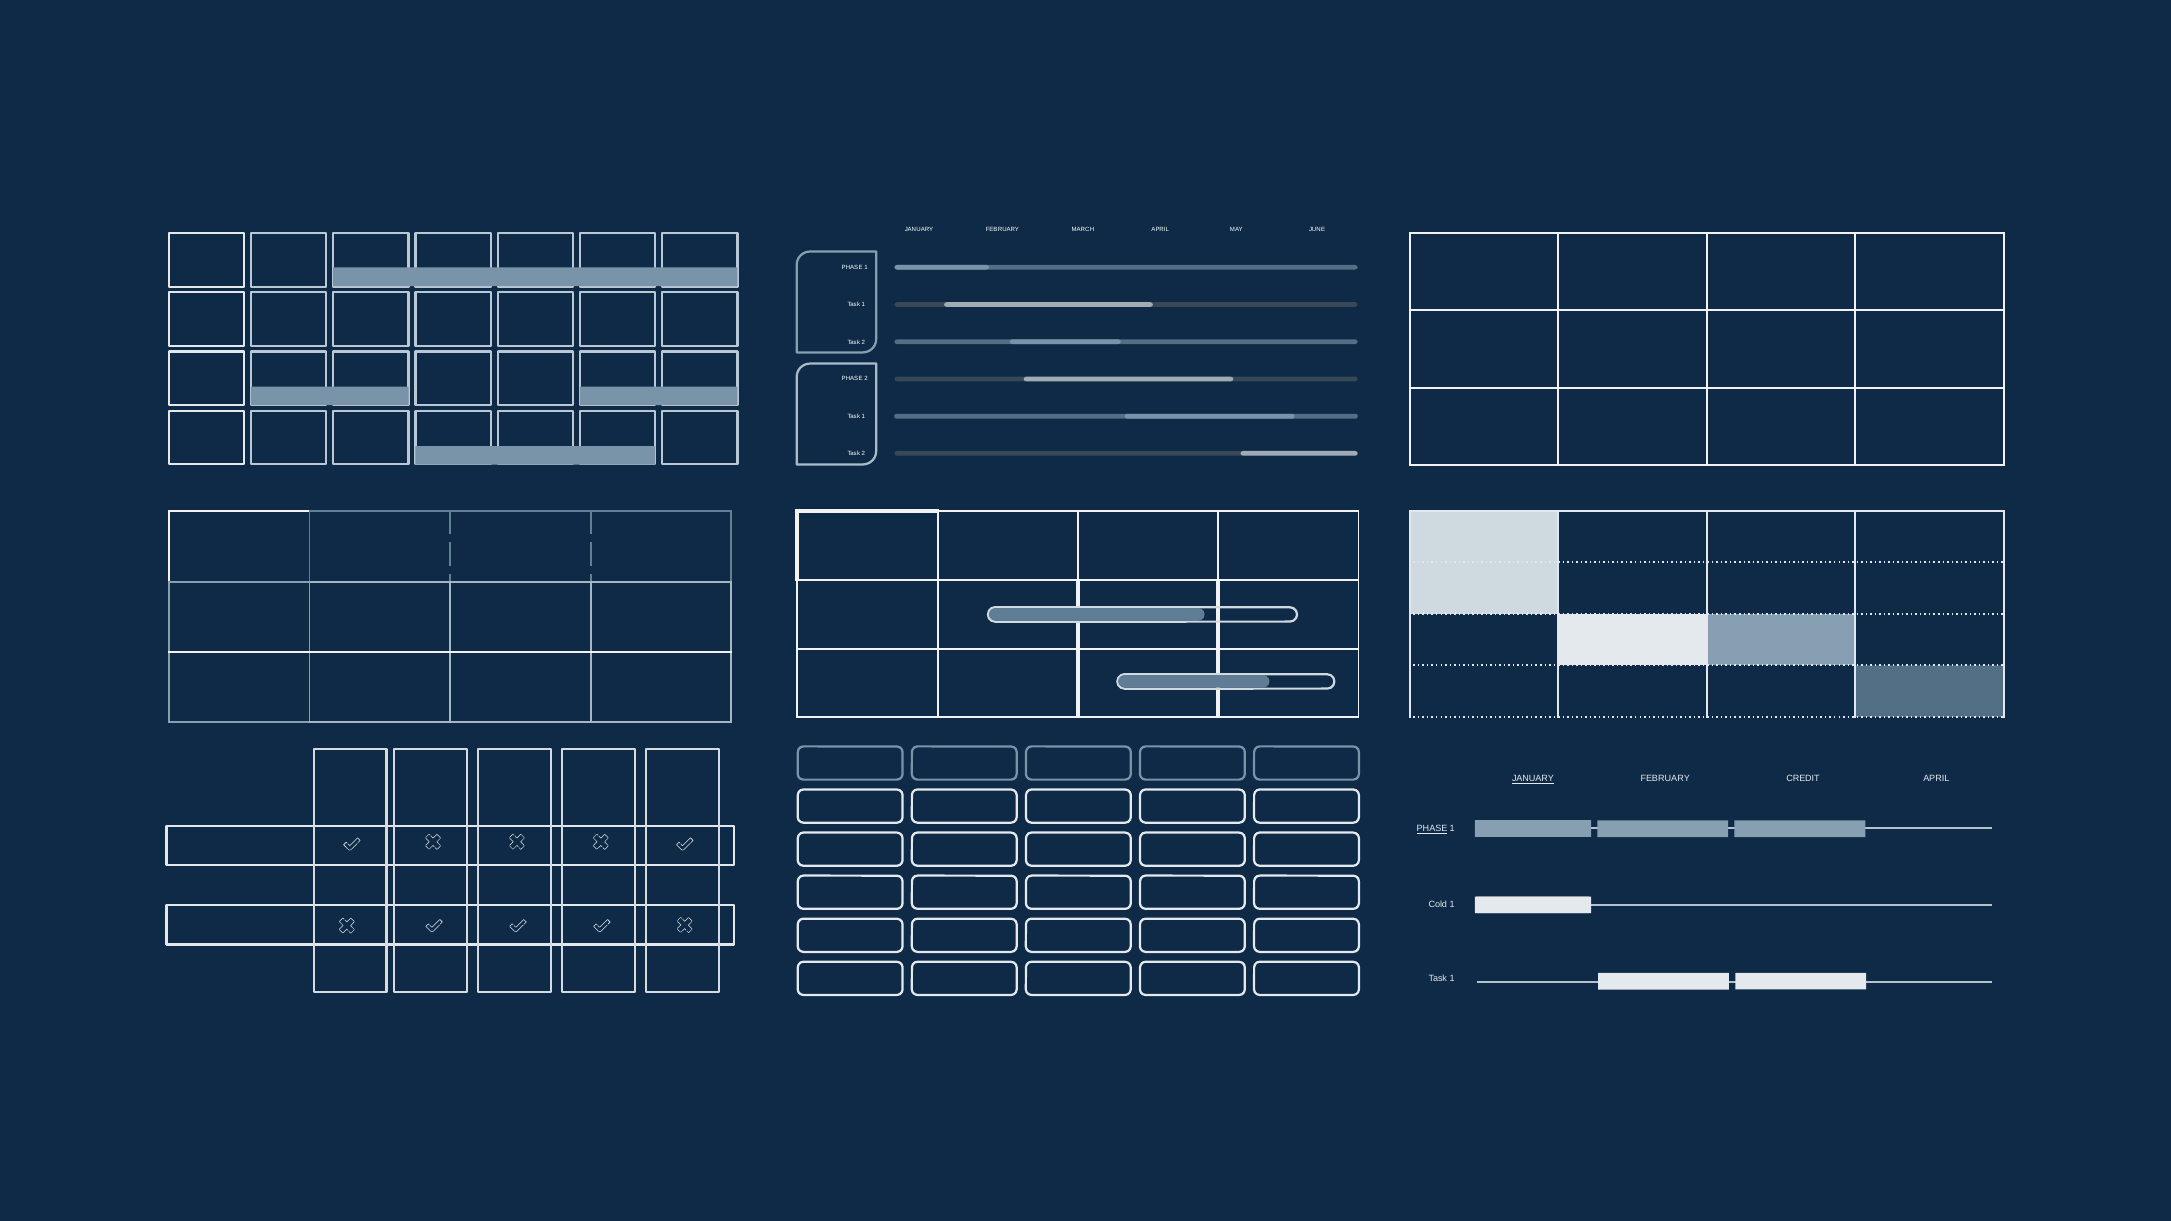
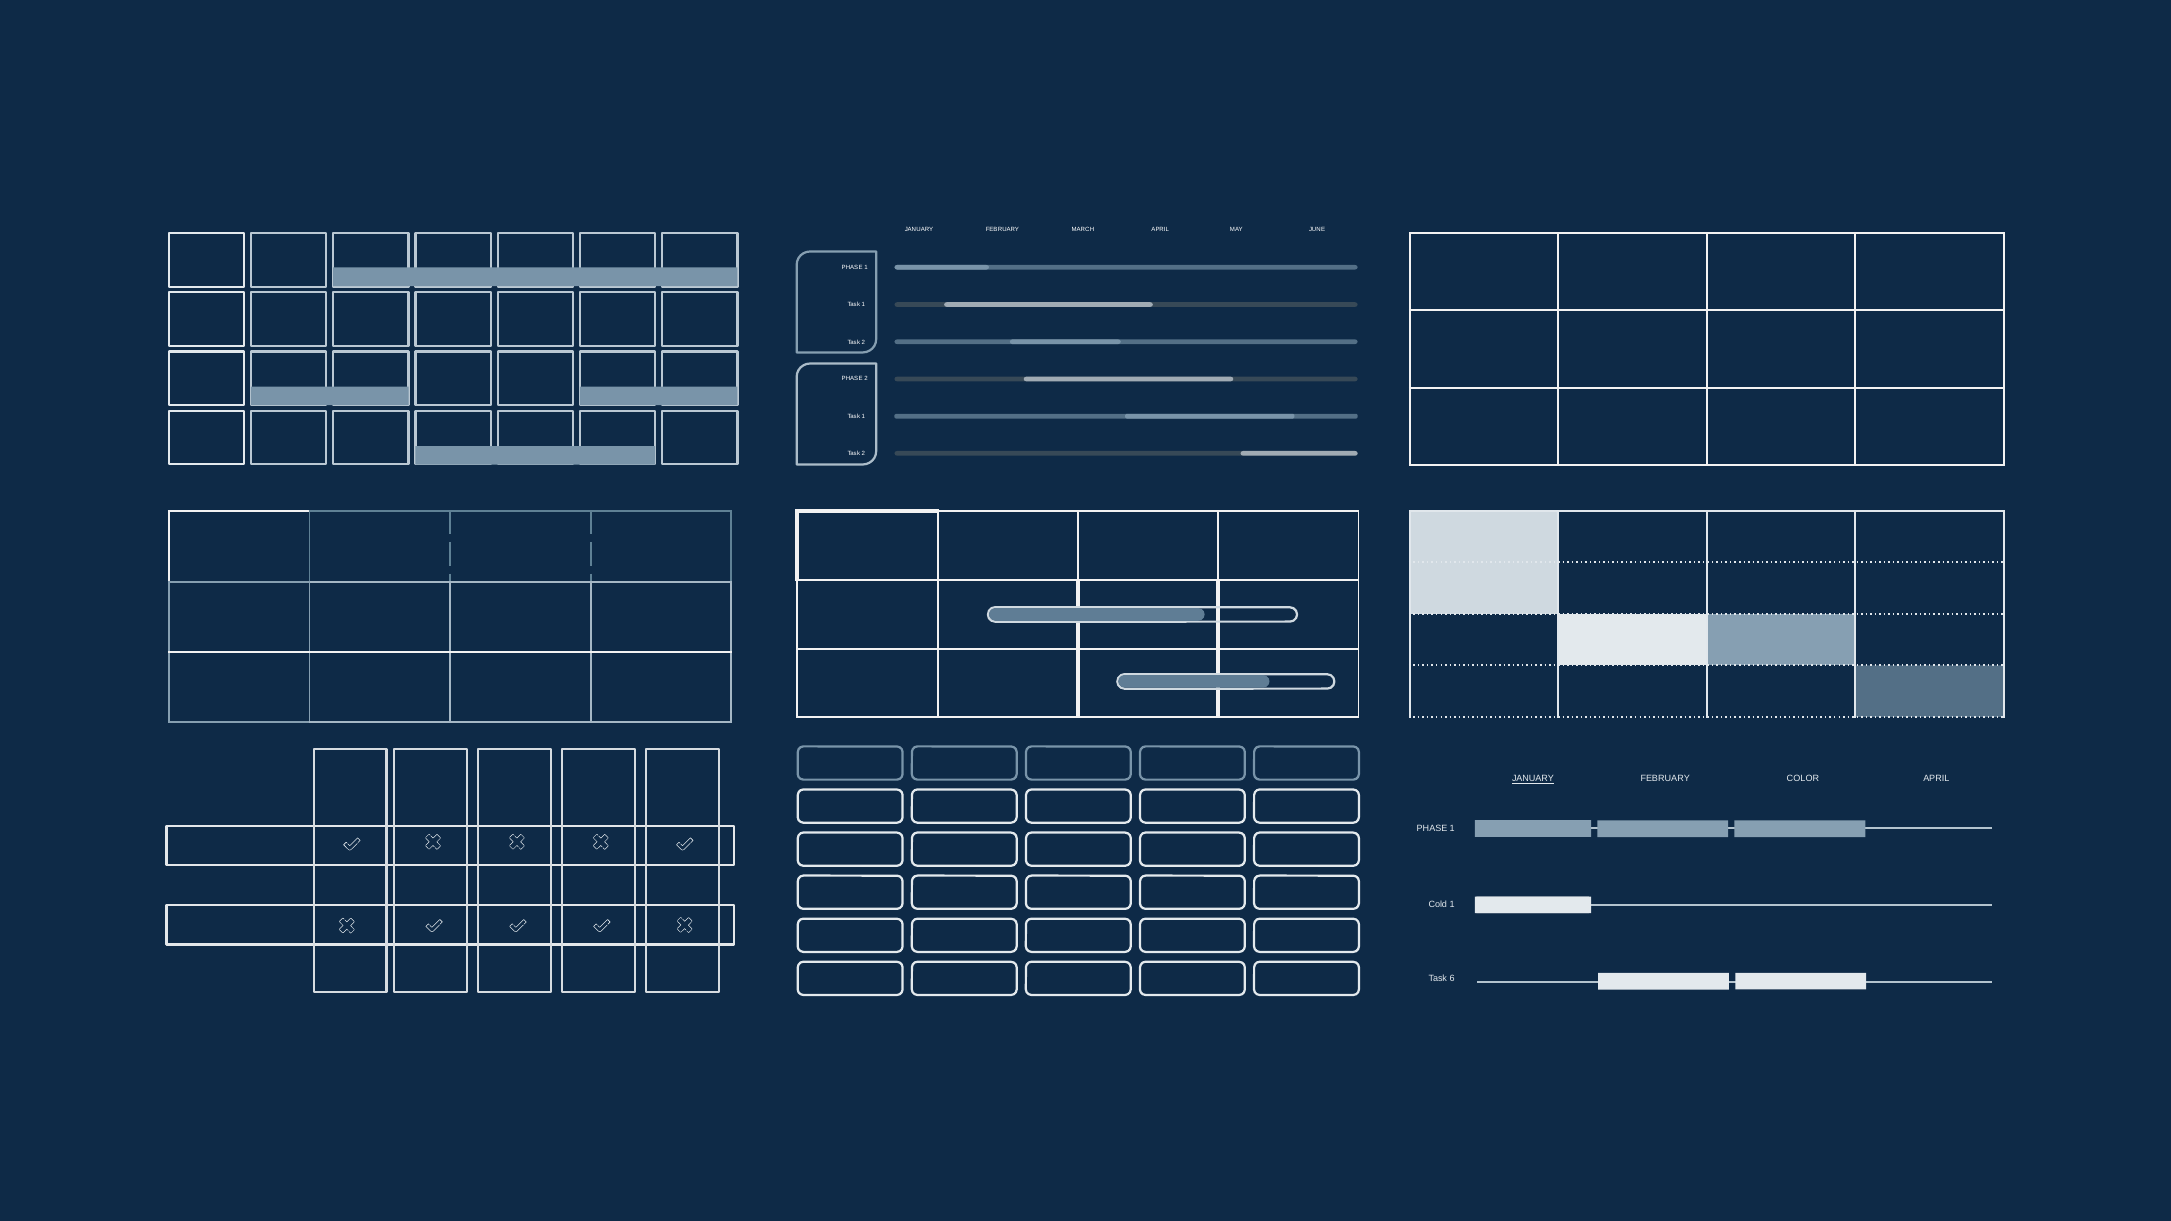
CREDIT: CREDIT -> COLOR
PHASE at (1432, 829) underline: present -> none
1 at (1452, 979): 1 -> 6
